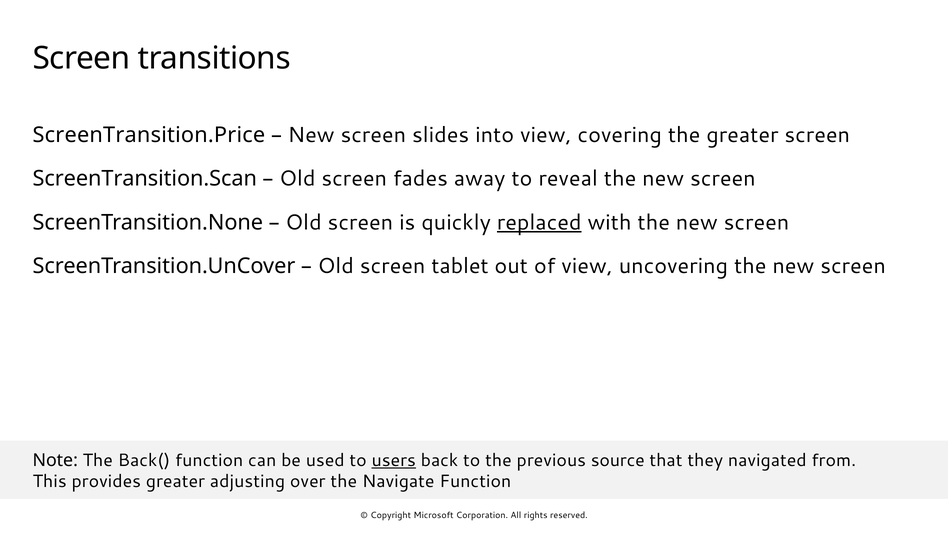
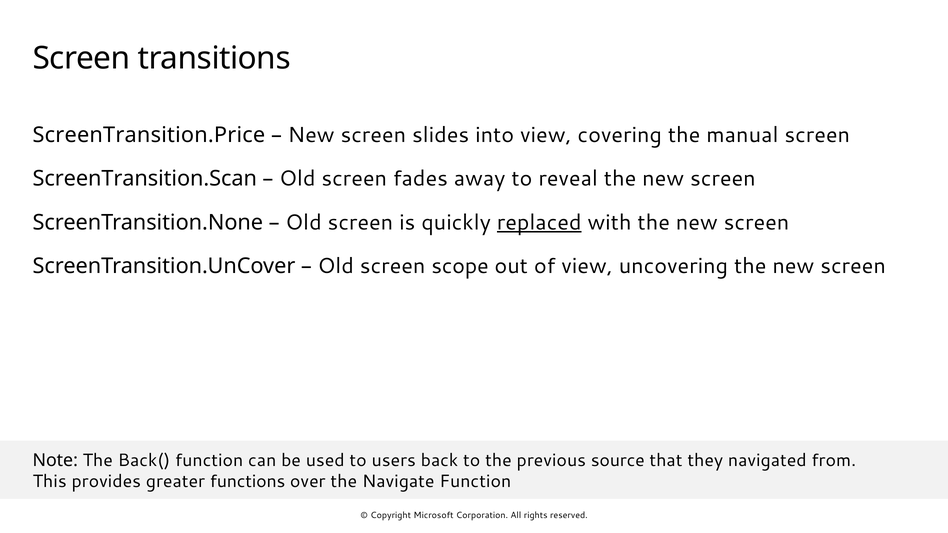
the greater: greater -> manual
tablet: tablet -> scope
users underline: present -> none
adjusting: adjusting -> functions
